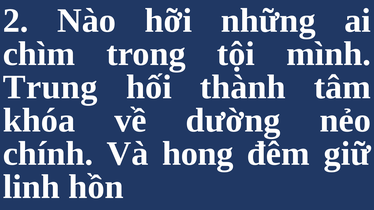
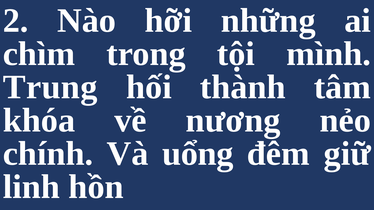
dường: dường -> nương
hong: hong -> uổng
